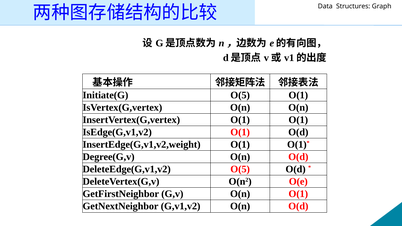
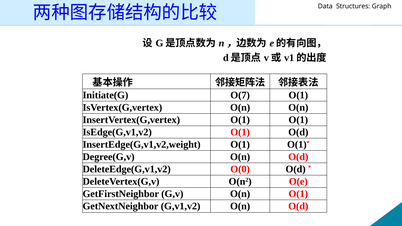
Initiate(G O(5: O(5 -> O(7
DeleteEdge(G,v1,v2 O(5: O(5 -> O(0
